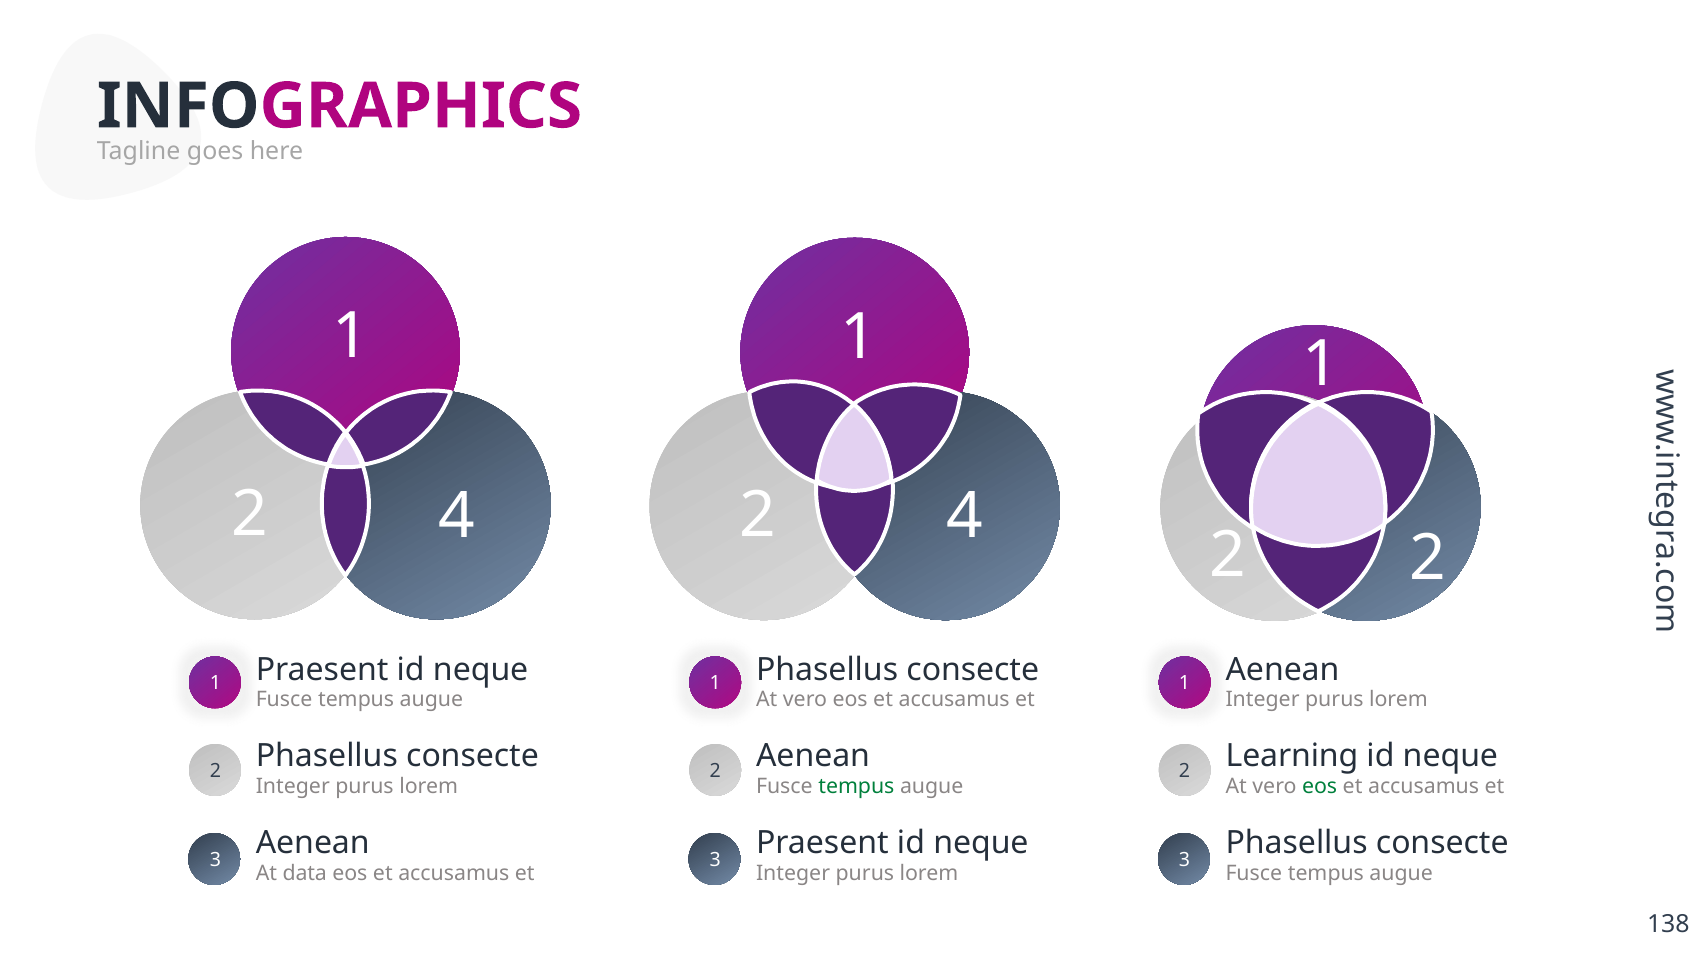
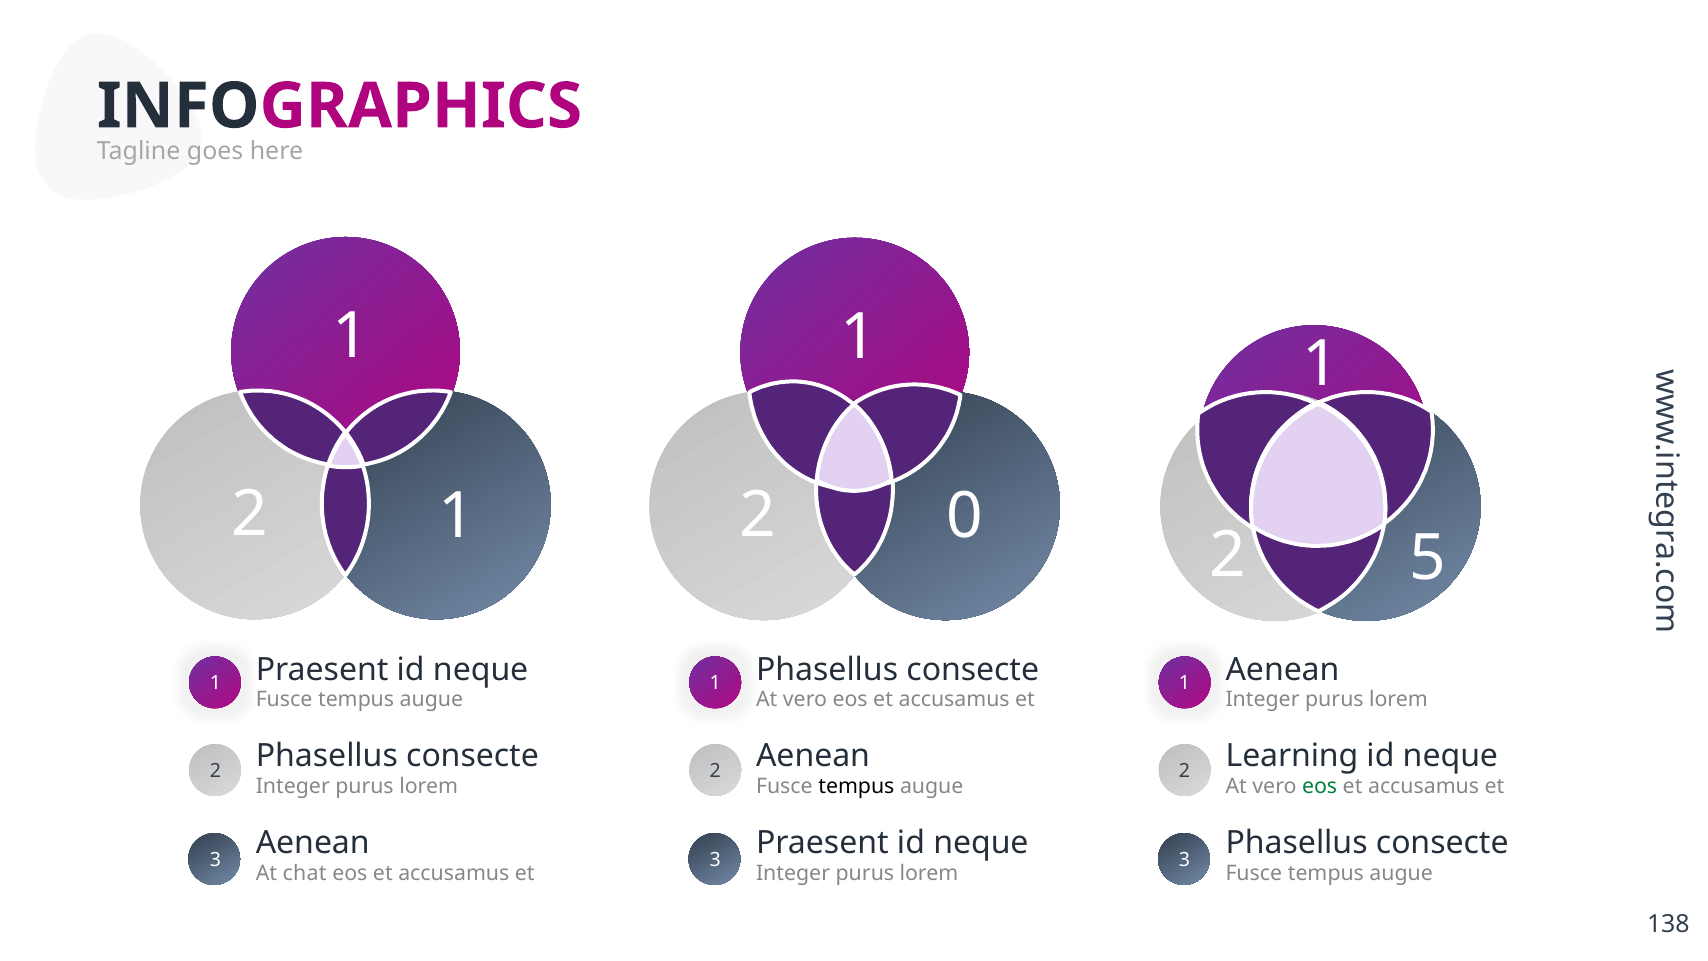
4 at (457, 516): 4 -> 1
4 at (965, 517): 4 -> 0
2 2: 2 -> 5
tempus at (856, 786) colour: green -> black
data: data -> chat
